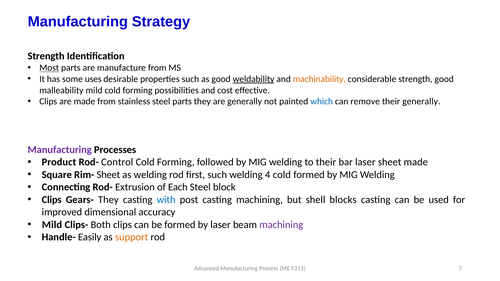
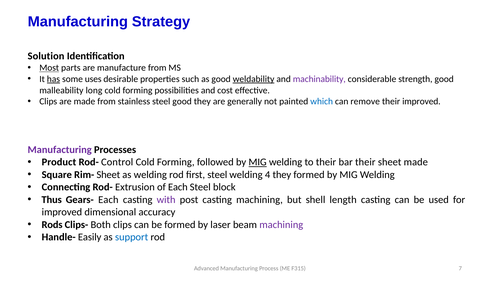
Strength at (46, 56): Strength -> Solution
has underline: none -> present
machinability colour: orange -> purple
malleability mild: mild -> long
steel parts: parts -> good
their generally: generally -> improved
MIG at (258, 162) underline: none -> present
bar laser: laser -> their
first such: such -> steel
4 cold: cold -> they
Clips at (52, 200): Clips -> Thus
Gears- They: They -> Each
with colour: blue -> purple
blocks: blocks -> length
Mild at (52, 225): Mild -> Rods
support colour: orange -> blue
